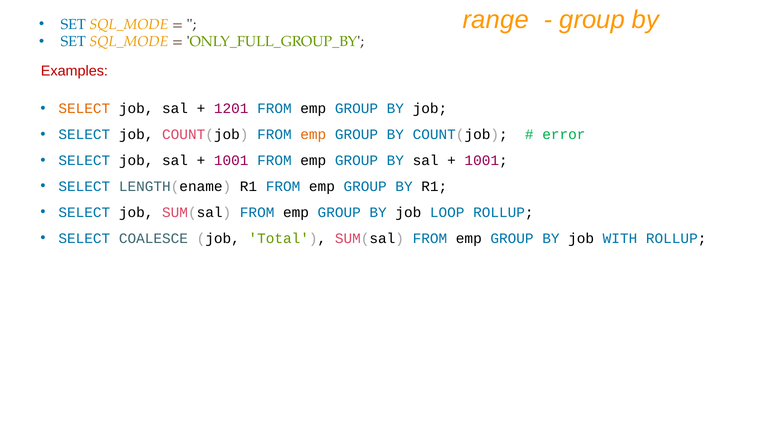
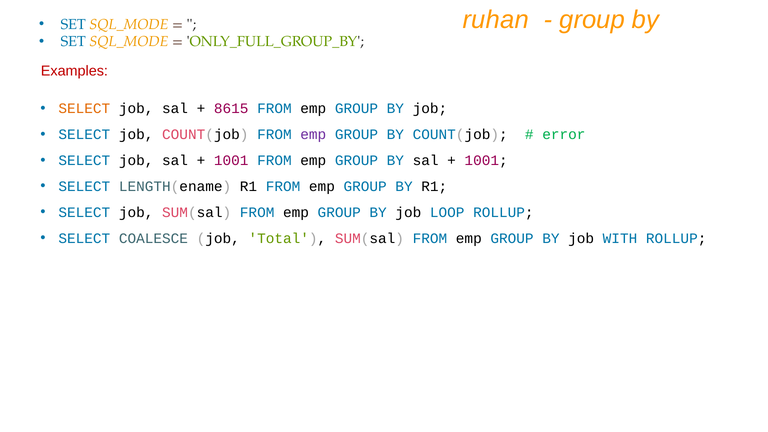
range: range -> ruhan
1201: 1201 -> 8615
emp at (313, 135) colour: orange -> purple
